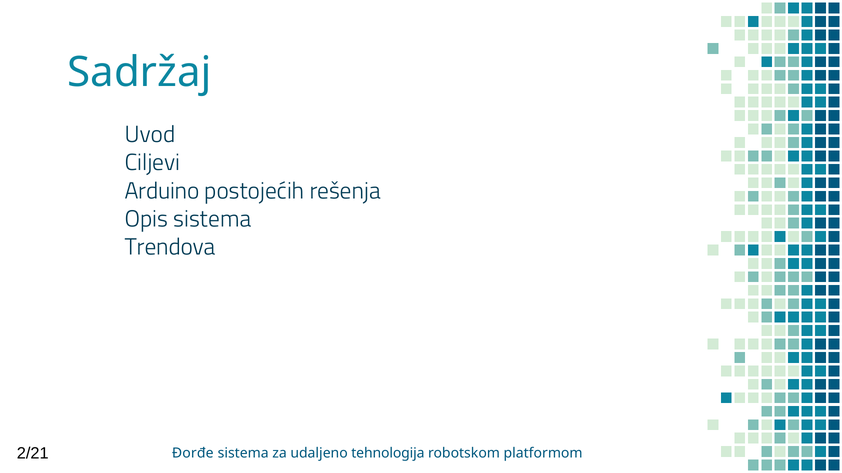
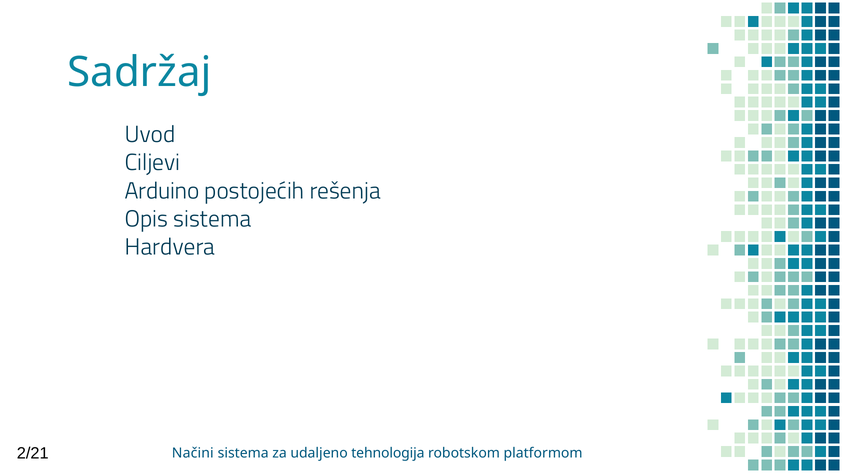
Trendova: Trendova -> Hardvera
Đorđe: Đorđe -> Načini
